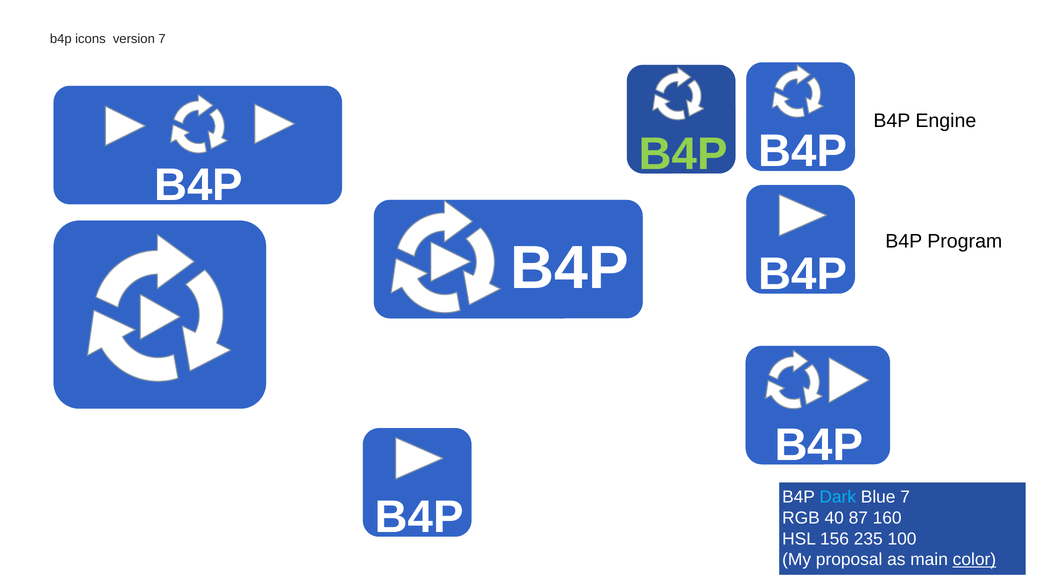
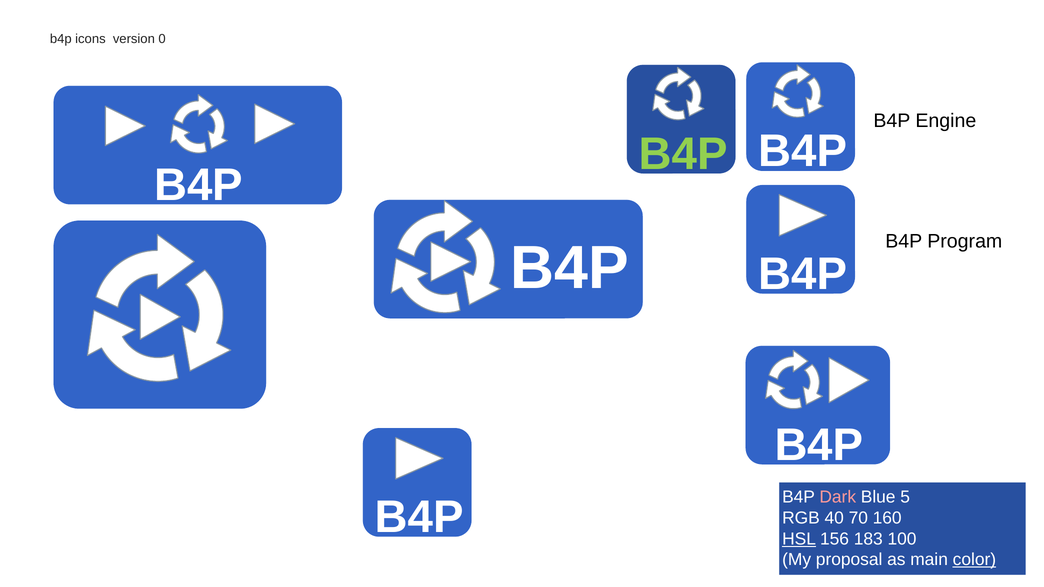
version 7: 7 -> 0
Dark colour: light blue -> pink
Blue 7: 7 -> 5
87: 87 -> 70
HSL underline: none -> present
235: 235 -> 183
